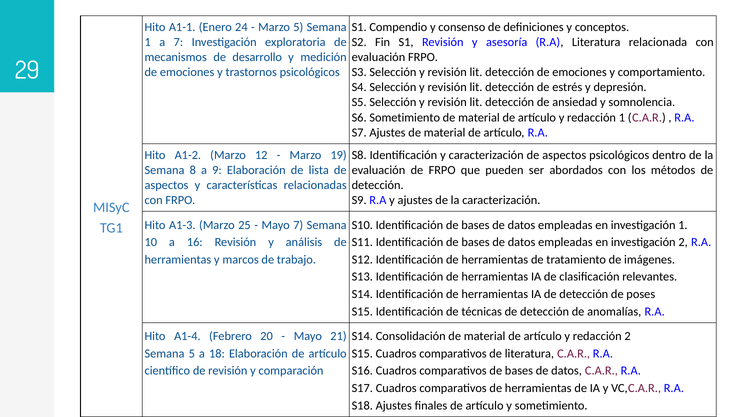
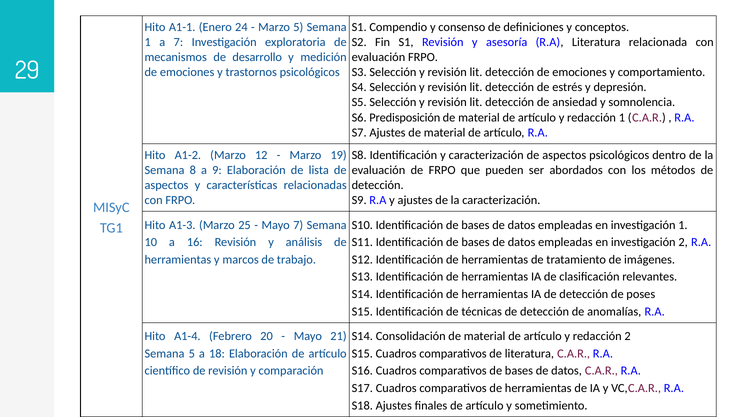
S6 Sometimiento: Sometimiento -> Predisposición
